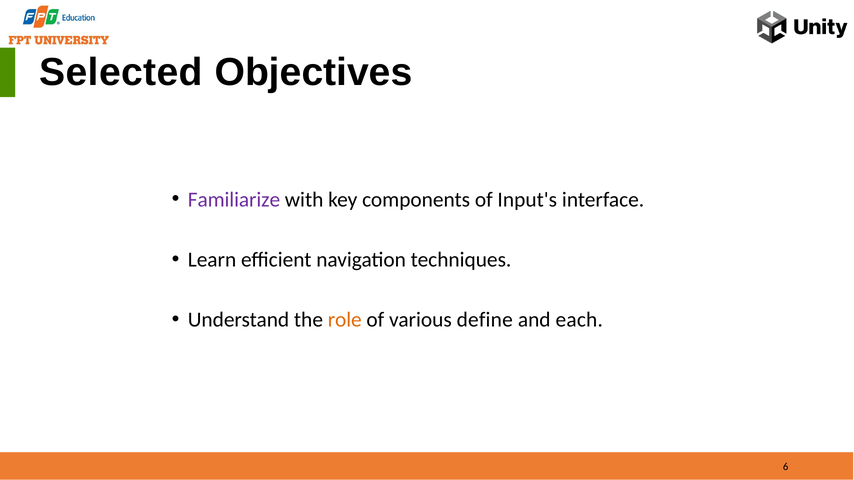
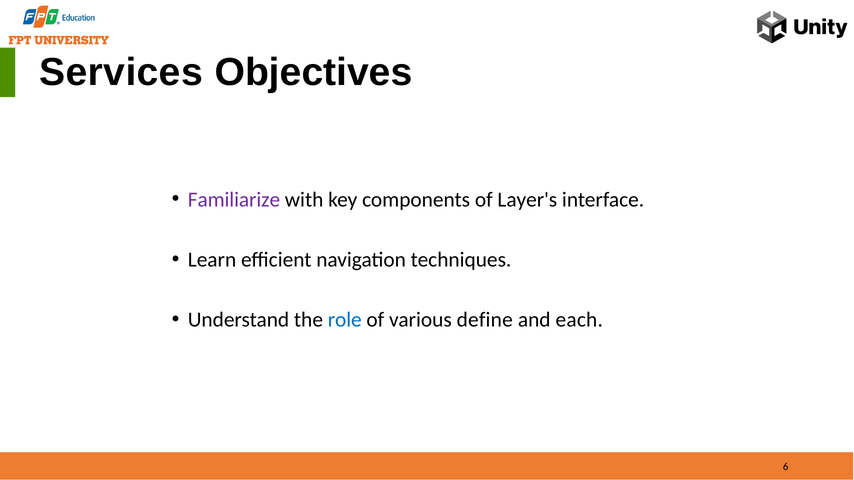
Selected: Selected -> Services
Input's: Input's -> Layer's
role colour: orange -> blue
